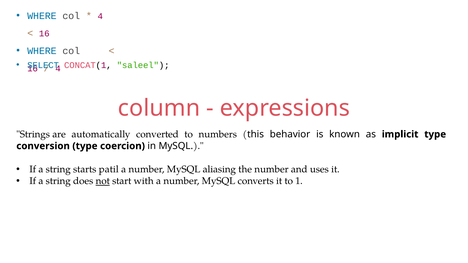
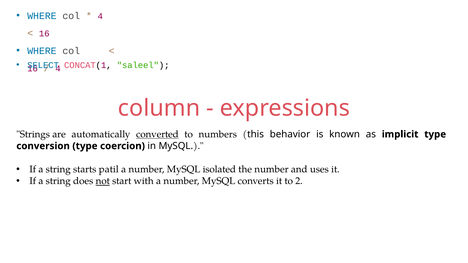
converted underline: none -> present
aliasing: aliasing -> isolated
1: 1 -> 2
